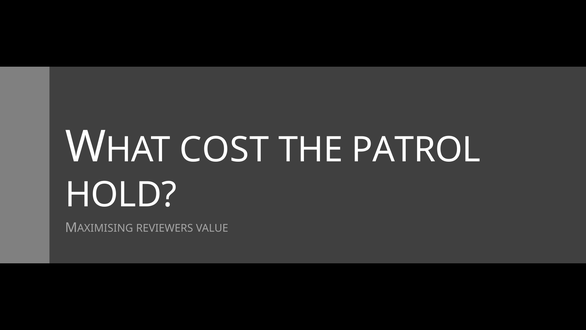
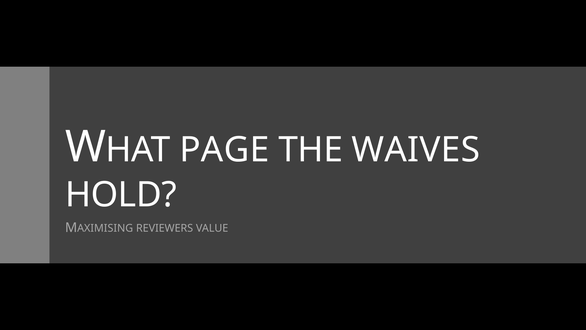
COST: COST -> PAGE
PATROL: PATROL -> WAIVES
